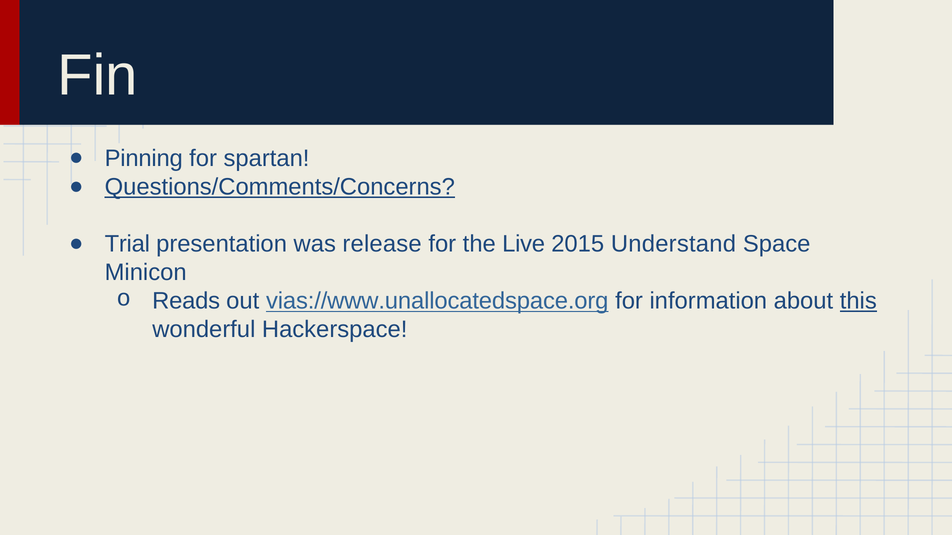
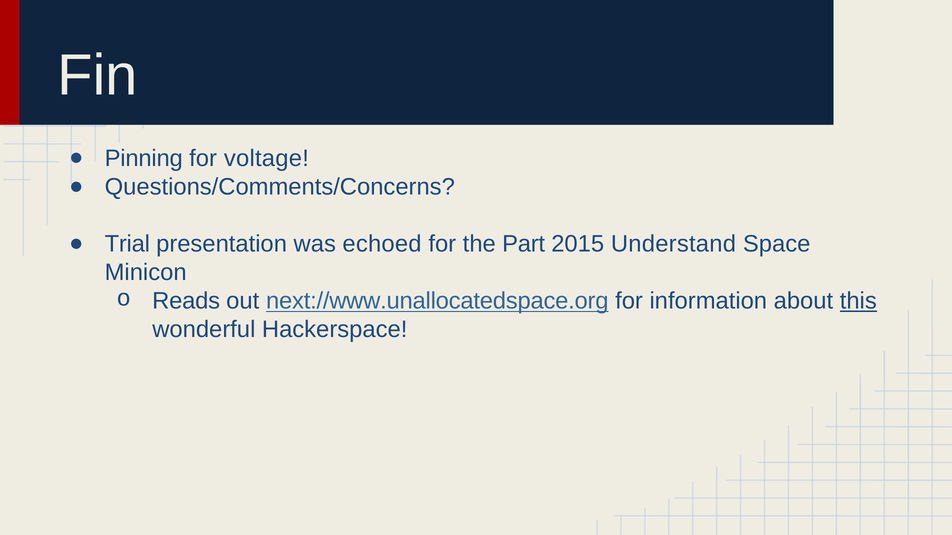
spartan: spartan -> voltage
Questions/Comments/Concerns underline: present -> none
release: release -> echoed
Live: Live -> Part
vias://www.unallocatedspace.org: vias://www.unallocatedspace.org -> next://www.unallocatedspace.org
